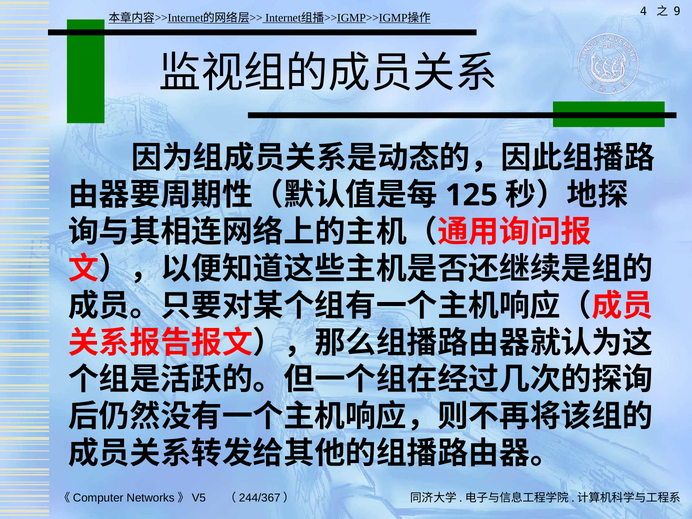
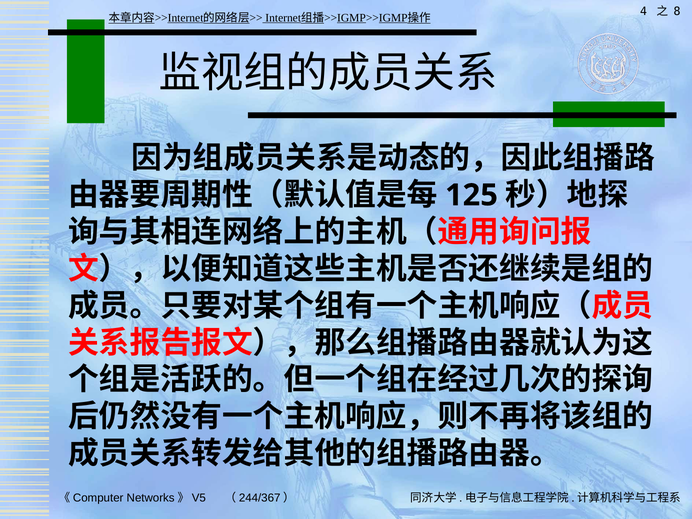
9: 9 -> 8
